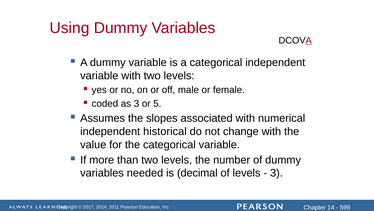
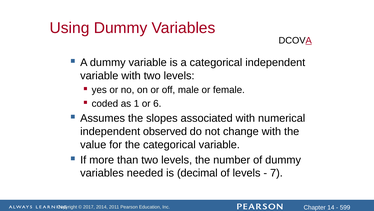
as 3: 3 -> 1
5: 5 -> 6
historical: historical -> observed
3 at (276, 173): 3 -> 7
